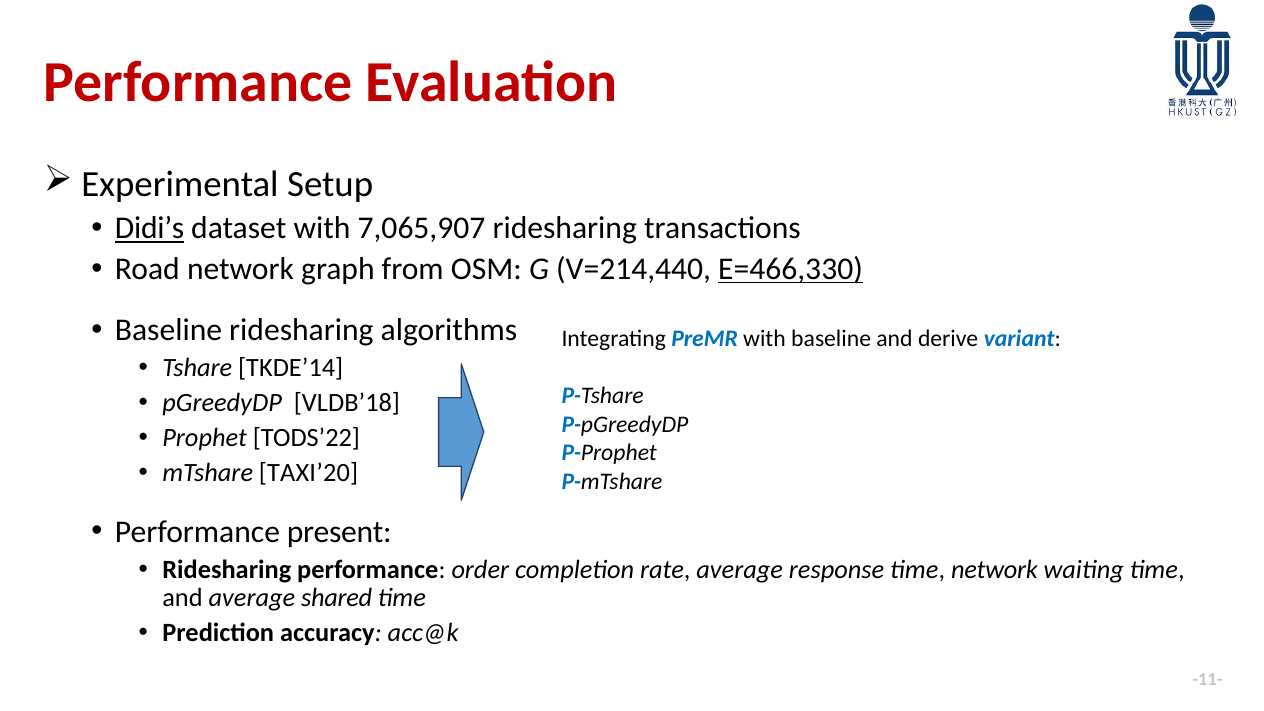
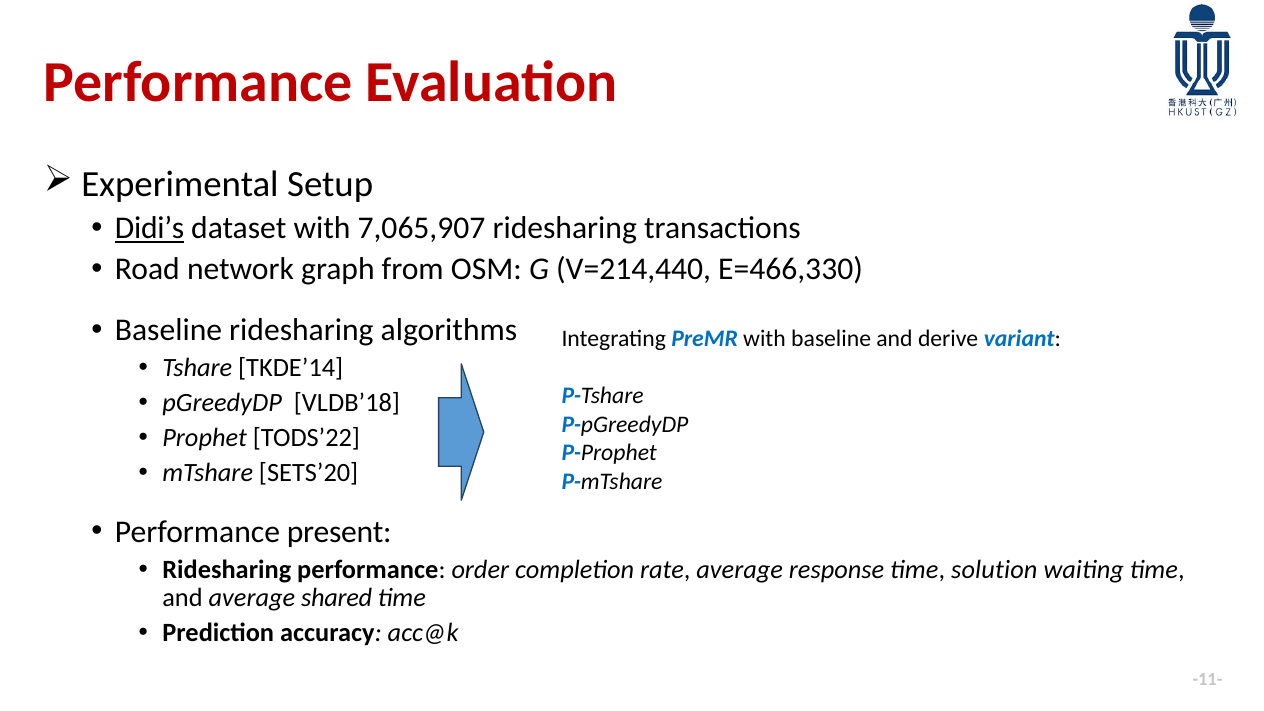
E=466,330 underline: present -> none
TAXI’20: TAXI’20 -> SETS’20
time network: network -> solution
